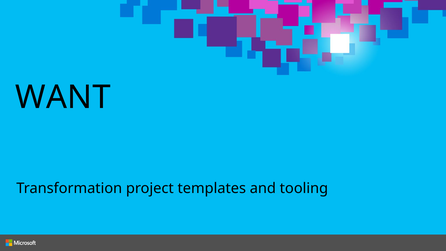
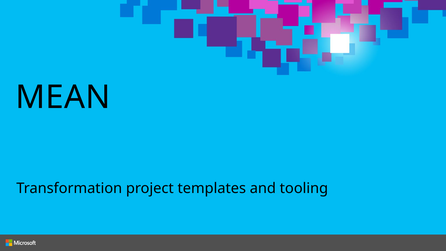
WANT: WANT -> MEAN
